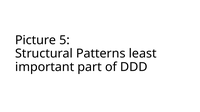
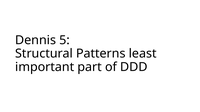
Picture: Picture -> Dennis
